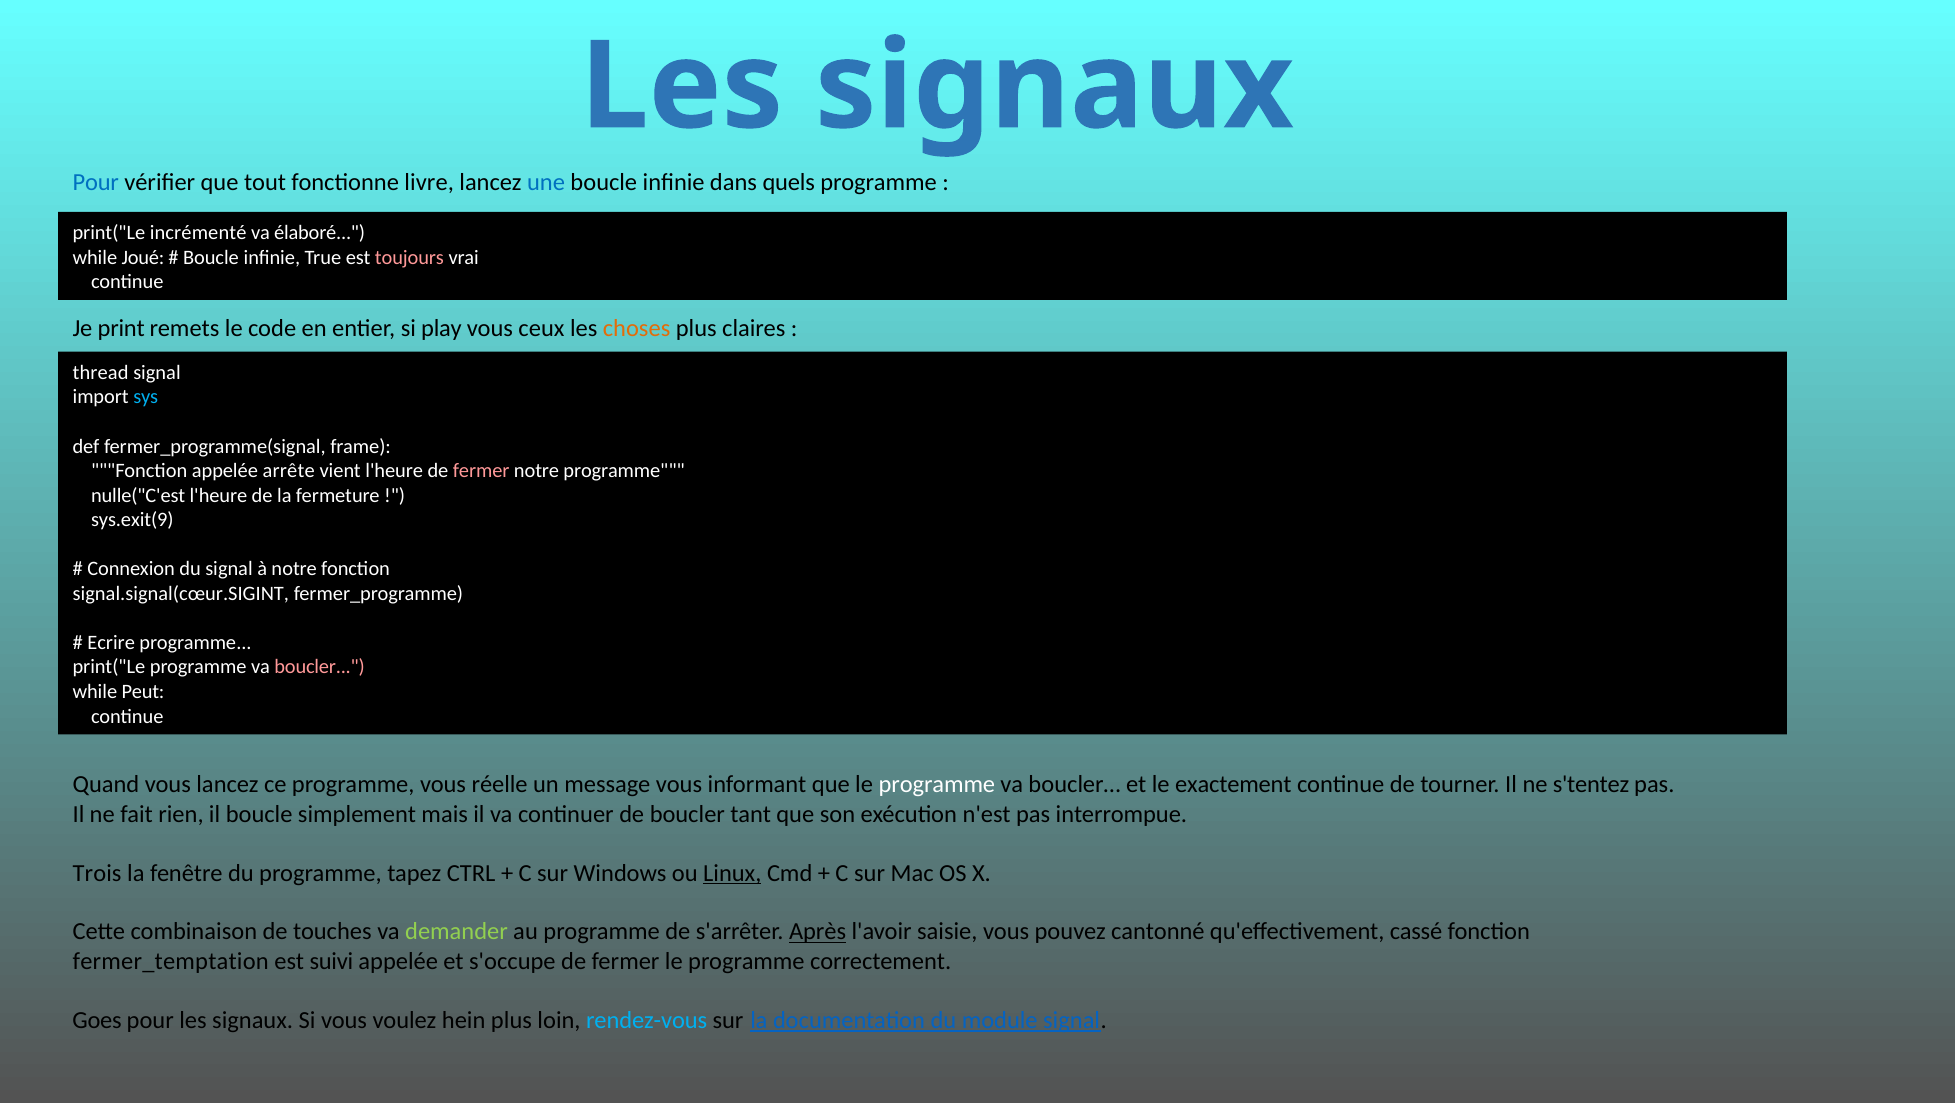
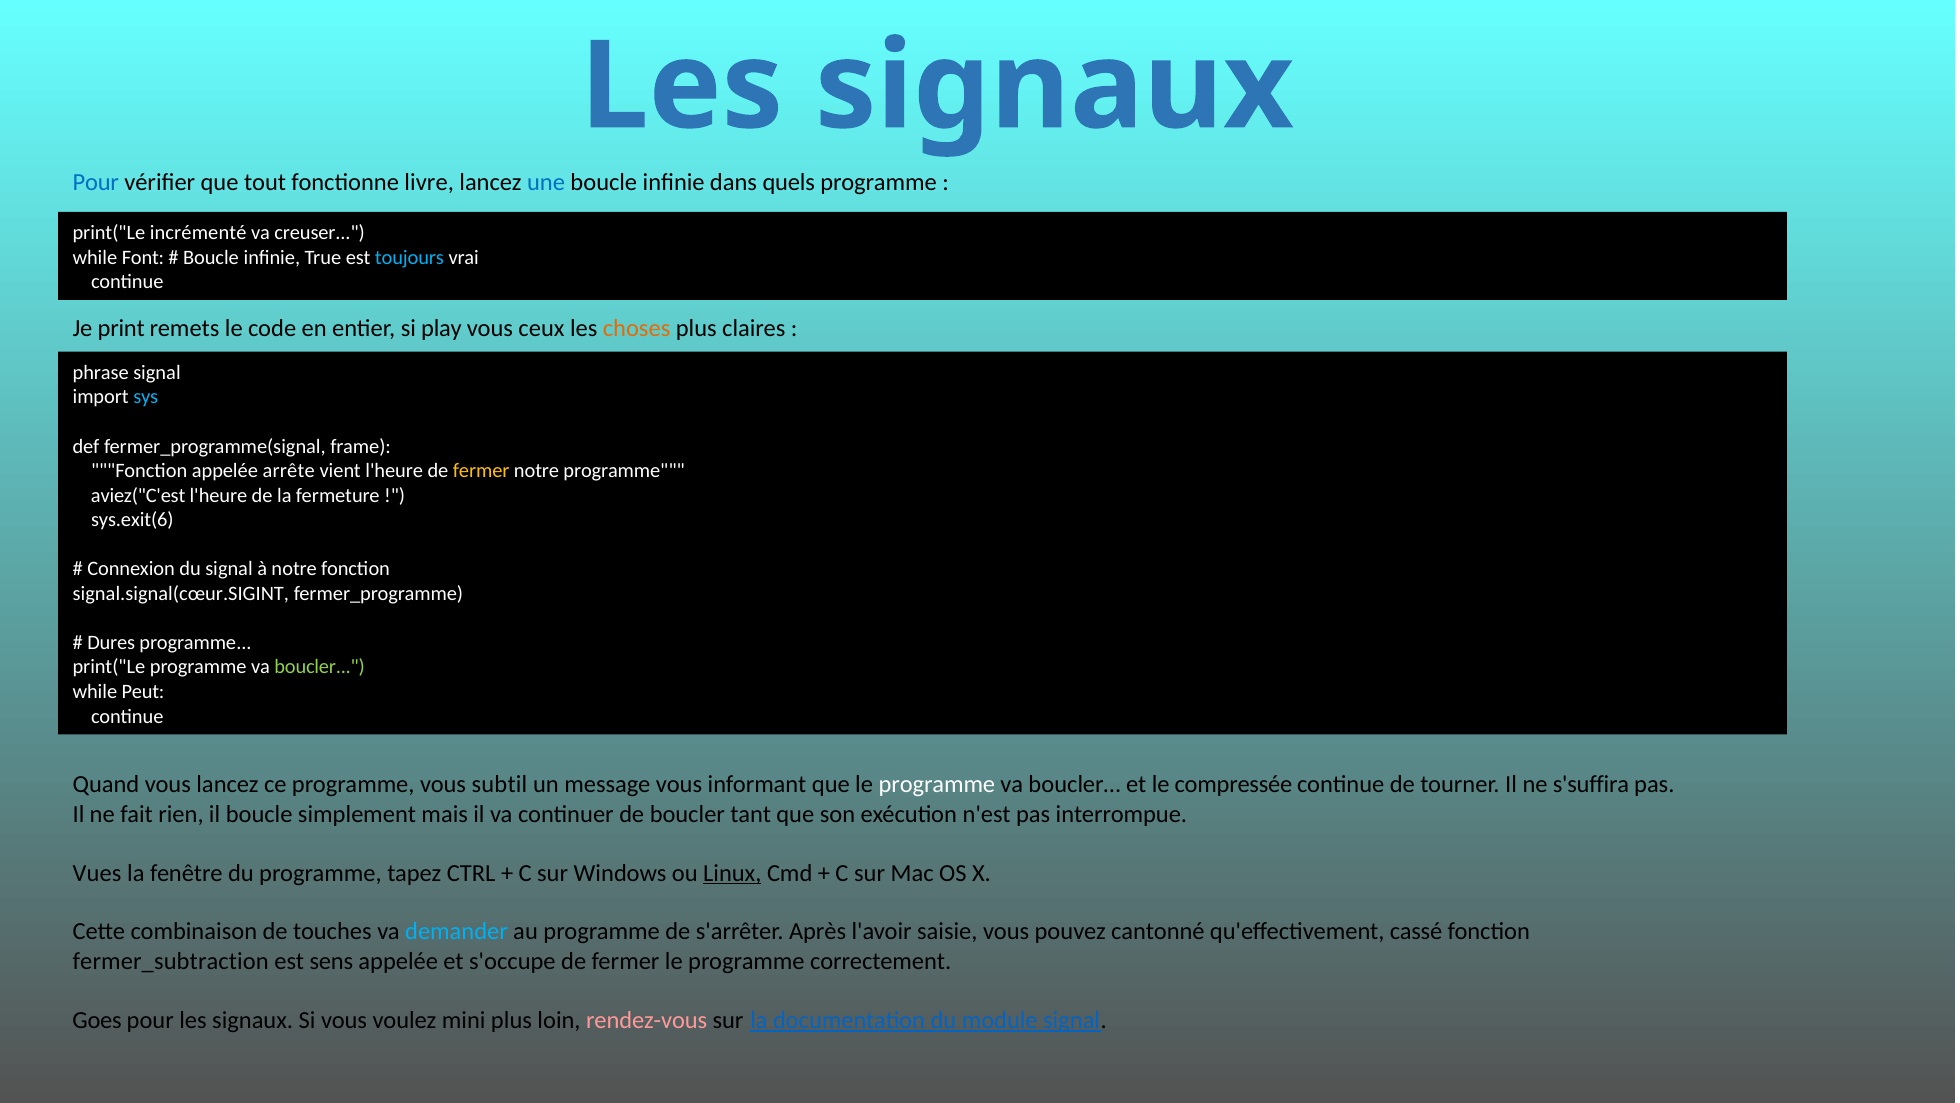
élaboré: élaboré -> creuser
Joué: Joué -> Font
toujours colour: pink -> light blue
thread: thread -> phrase
fermer at (481, 471) colour: pink -> yellow
nulle("C'est: nulle("C'est -> aviez("C'est
sys.exit(9: sys.exit(9 -> sys.exit(6
Ecrire: Ecrire -> Dures
boucler at (320, 667) colour: pink -> light green
réelle: réelle -> subtil
exactement: exactement -> compressée
s'tentez: s'tentez -> s'suffira
Trois: Trois -> Vues
demander colour: light green -> light blue
Après underline: present -> none
fermer_temptation: fermer_temptation -> fermer_subtraction
suivi: suivi -> sens
hein: hein -> mini
rendez-vous colour: light blue -> pink
